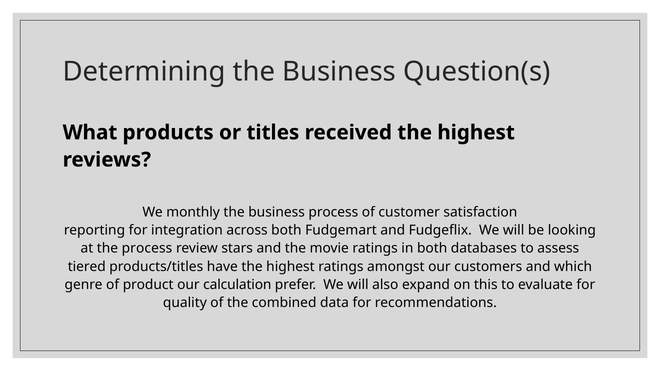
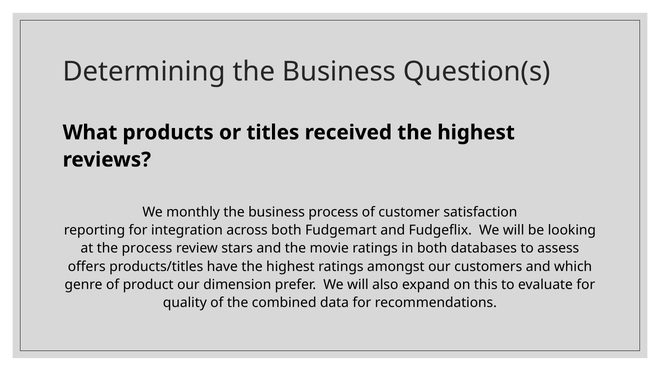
tiered: tiered -> offers
calculation: calculation -> dimension
